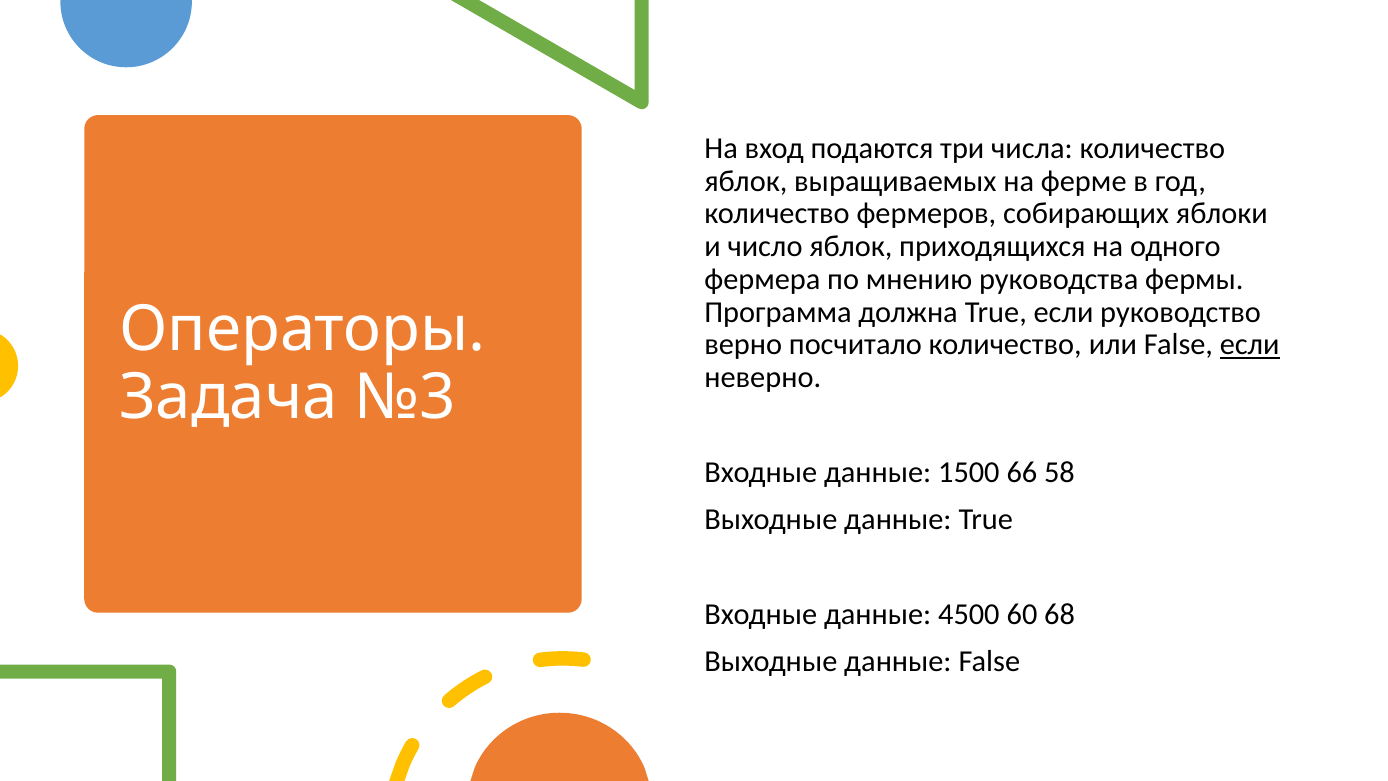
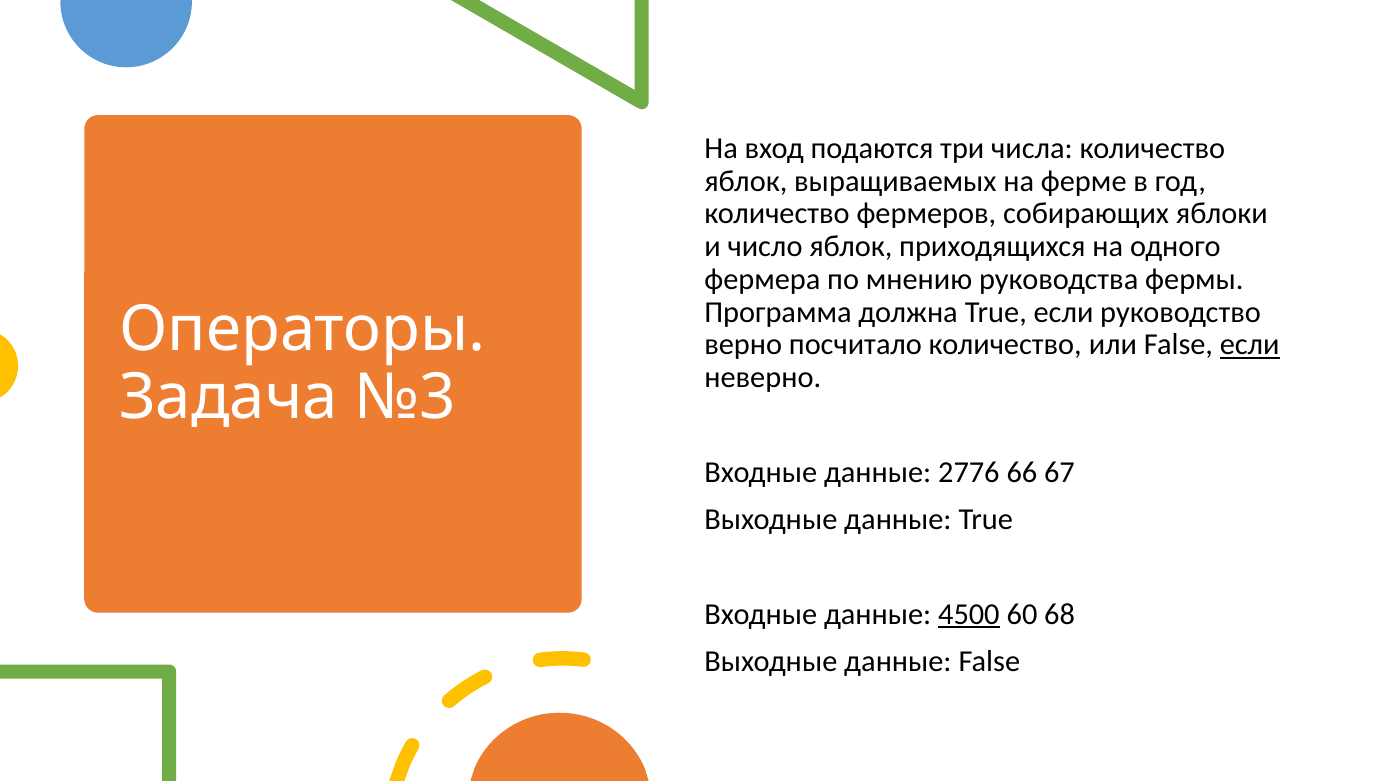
1500: 1500 -> 2776
58: 58 -> 67
4500 underline: none -> present
